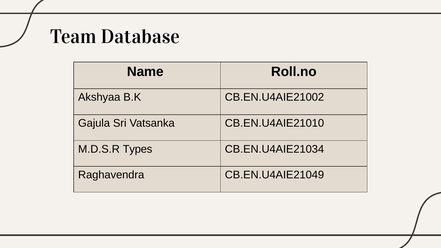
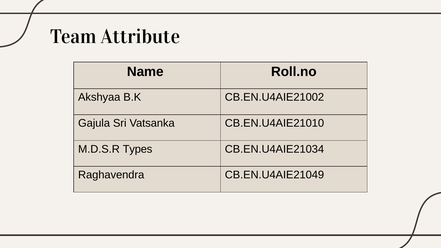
Database: Database -> Attribute
